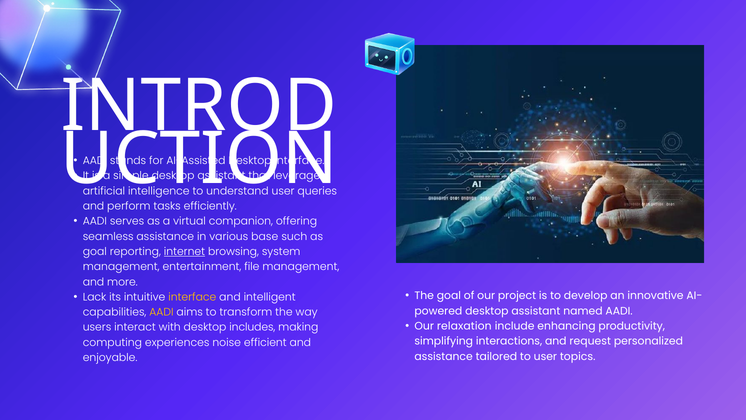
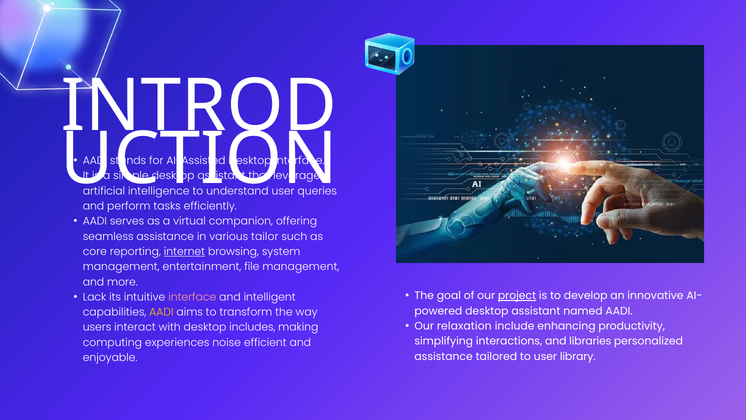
base: base -> tailor
goal at (95, 251): goal -> core
project underline: none -> present
interface at (192, 297) colour: yellow -> pink
request: request -> libraries
topics: topics -> library
